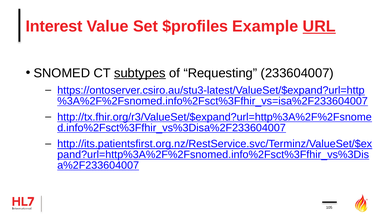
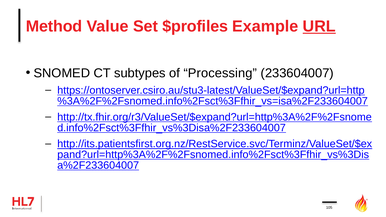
Interest: Interest -> Method
subtypes underline: present -> none
Requesting: Requesting -> Processing
